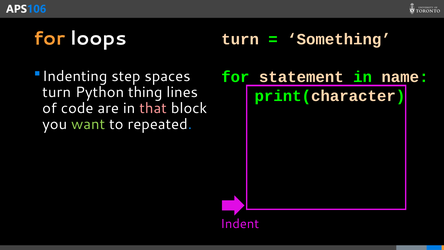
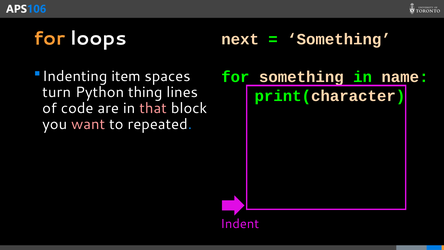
turn at (240, 39): turn -> next
step: step -> item
for statement: statement -> something
want colour: light green -> pink
